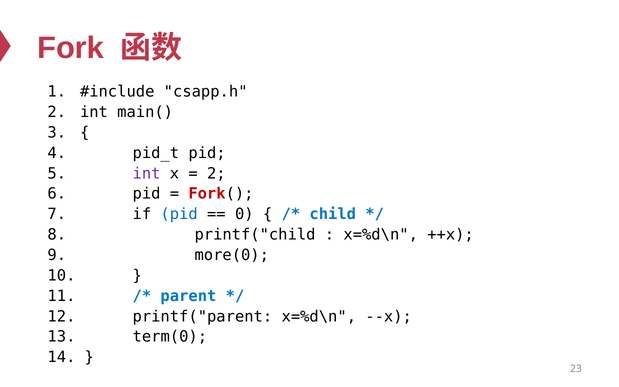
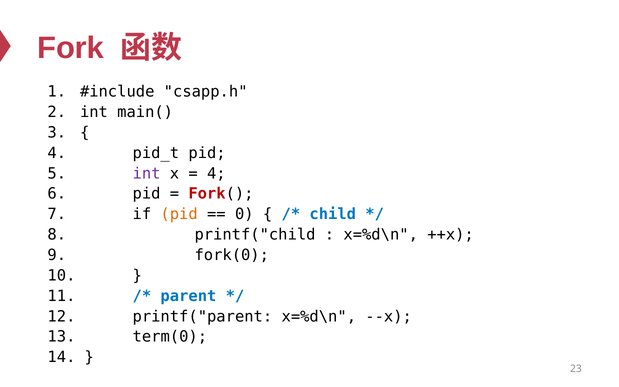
2 at (216, 173): 2 -> 4
pid at (179, 214) colour: blue -> orange
more(0: more(0 -> fork(0
